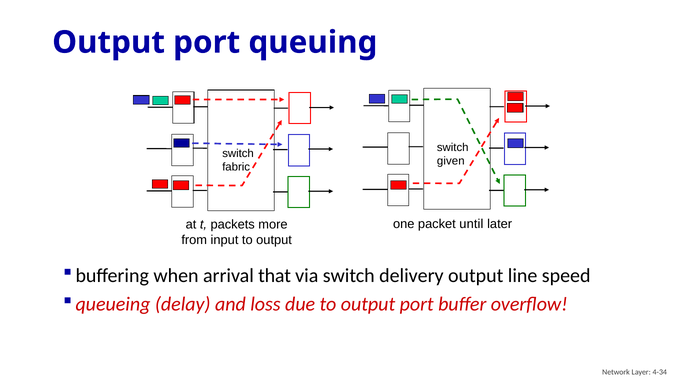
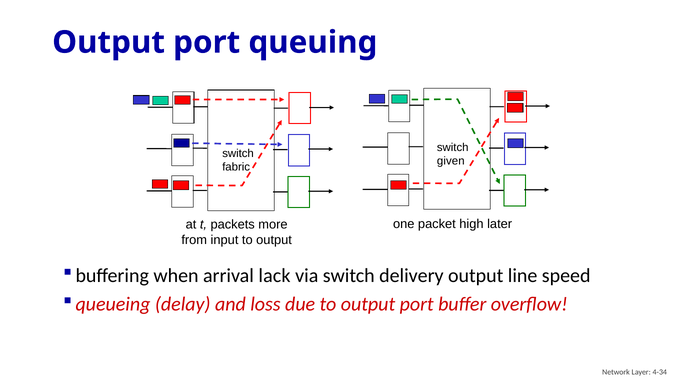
until: until -> high
that: that -> lack
